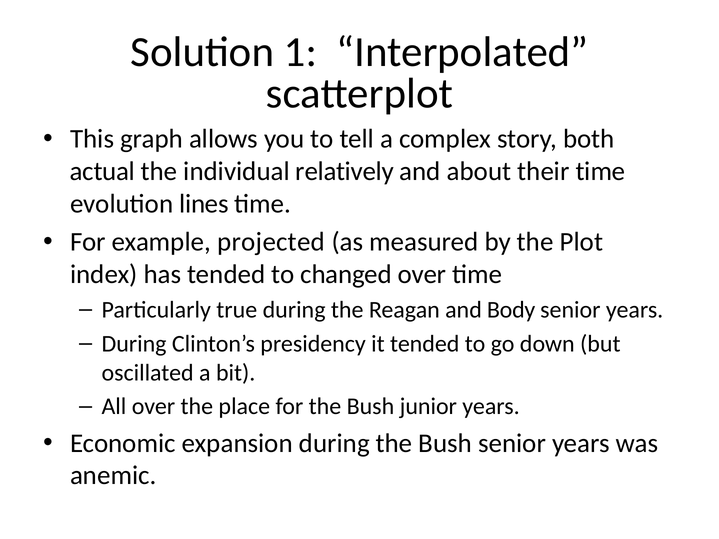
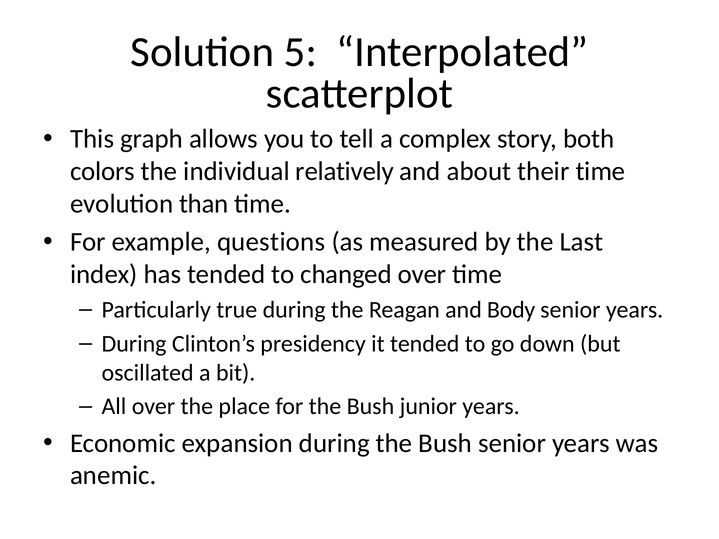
1: 1 -> 5
actual: actual -> colors
lines: lines -> than
projected: projected -> questions
Plot: Plot -> Last
